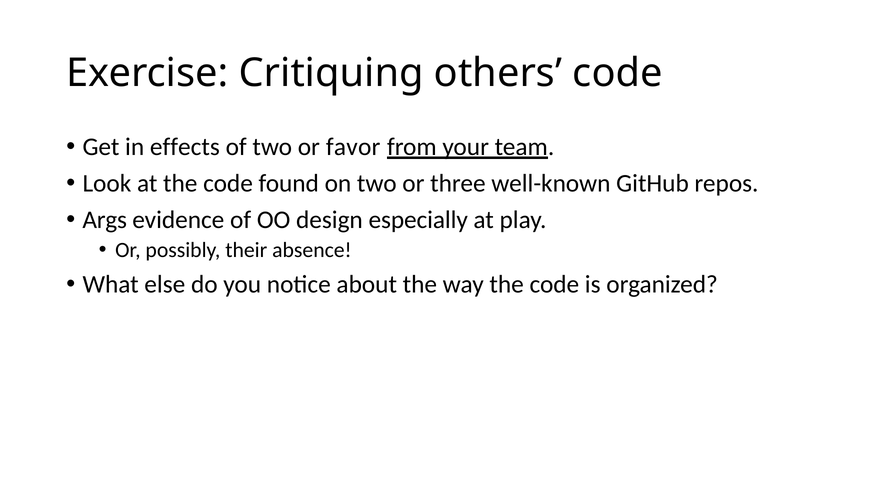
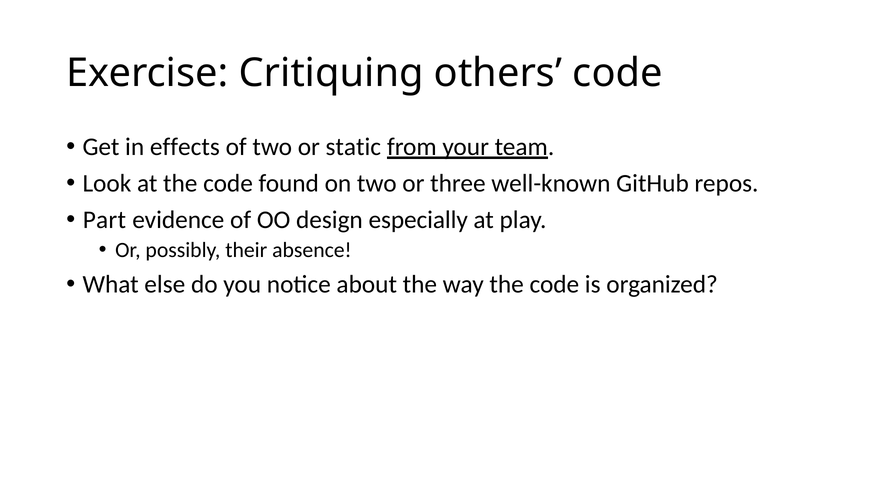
favor: favor -> static
Args: Args -> Part
